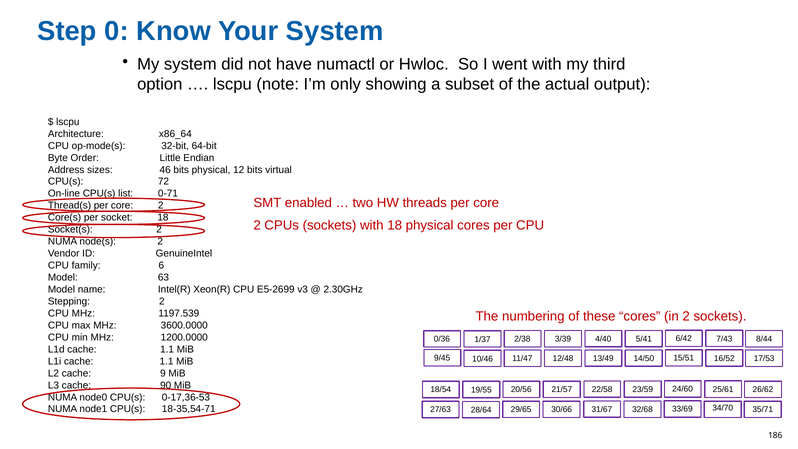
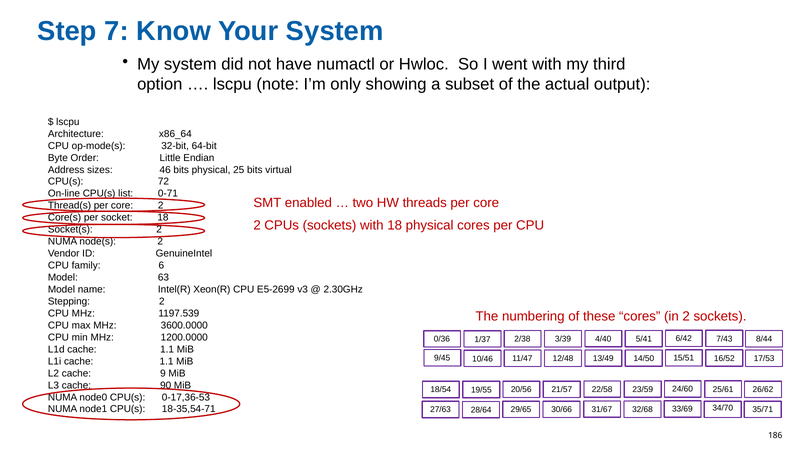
0: 0 -> 7
12: 12 -> 25
